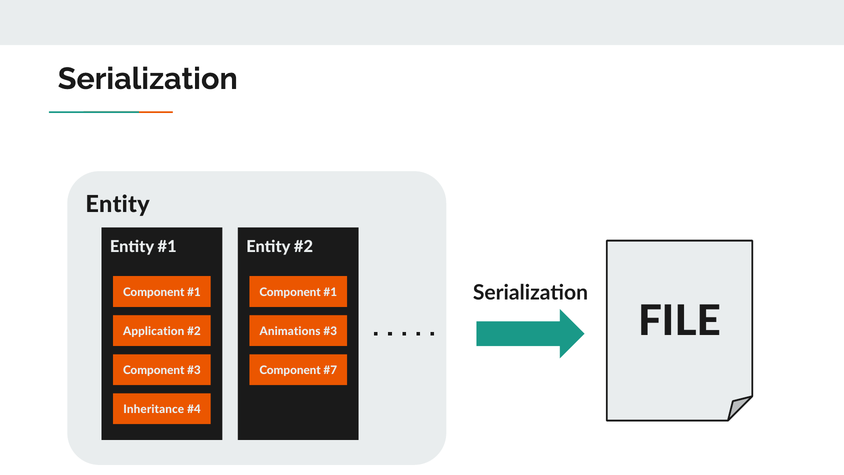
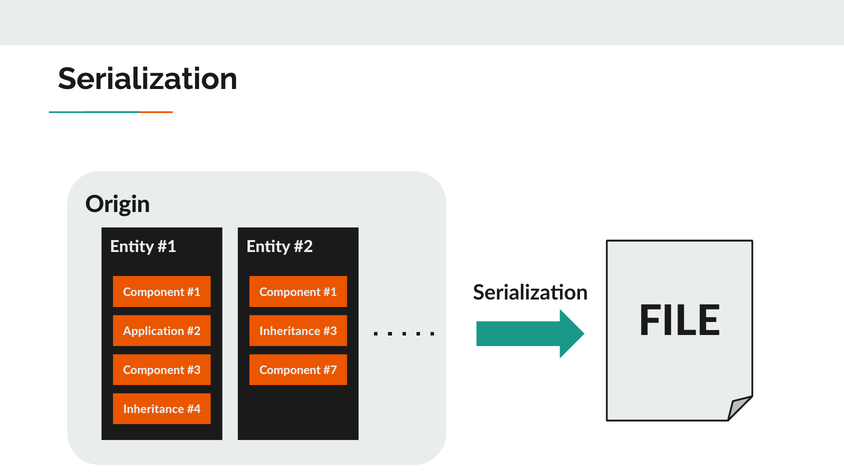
Entity at (118, 205): Entity -> Origin
Animations at (290, 331): Animations -> Inheritance
